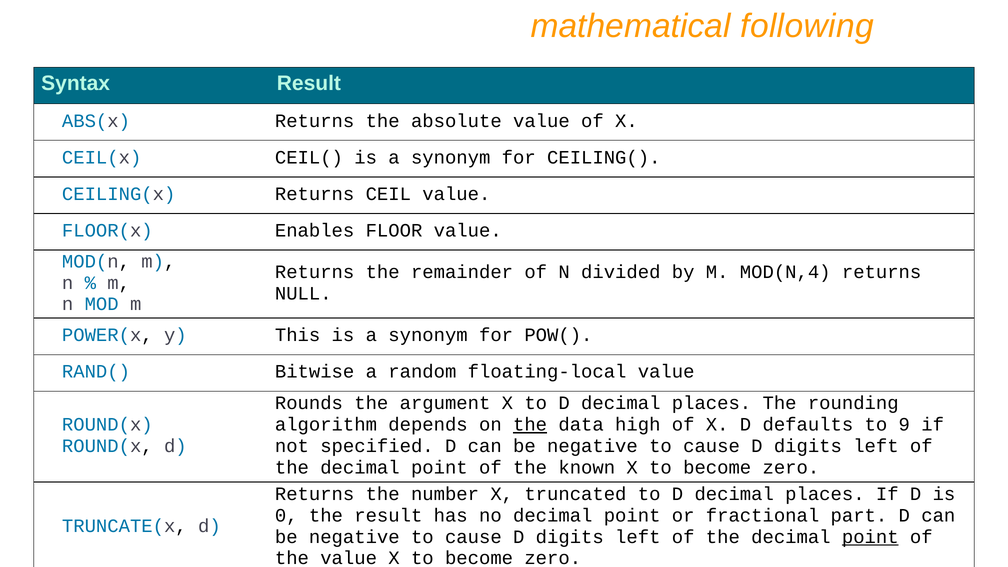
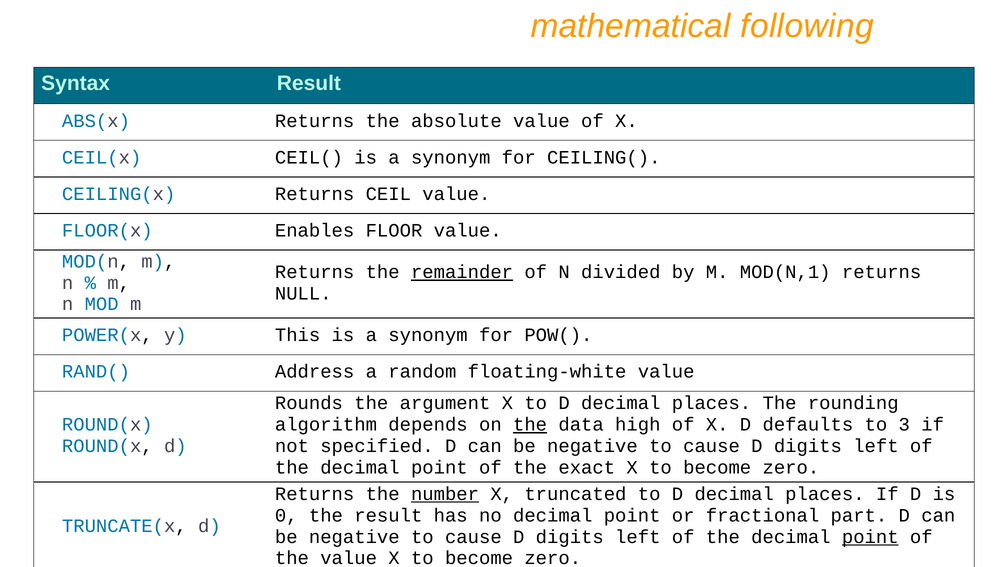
remainder underline: none -> present
MOD(N,4: MOD(N,4 -> MOD(N,1
Bitwise: Bitwise -> Address
floating-local: floating-local -> floating-white
9: 9 -> 3
known: known -> exact
number underline: none -> present
